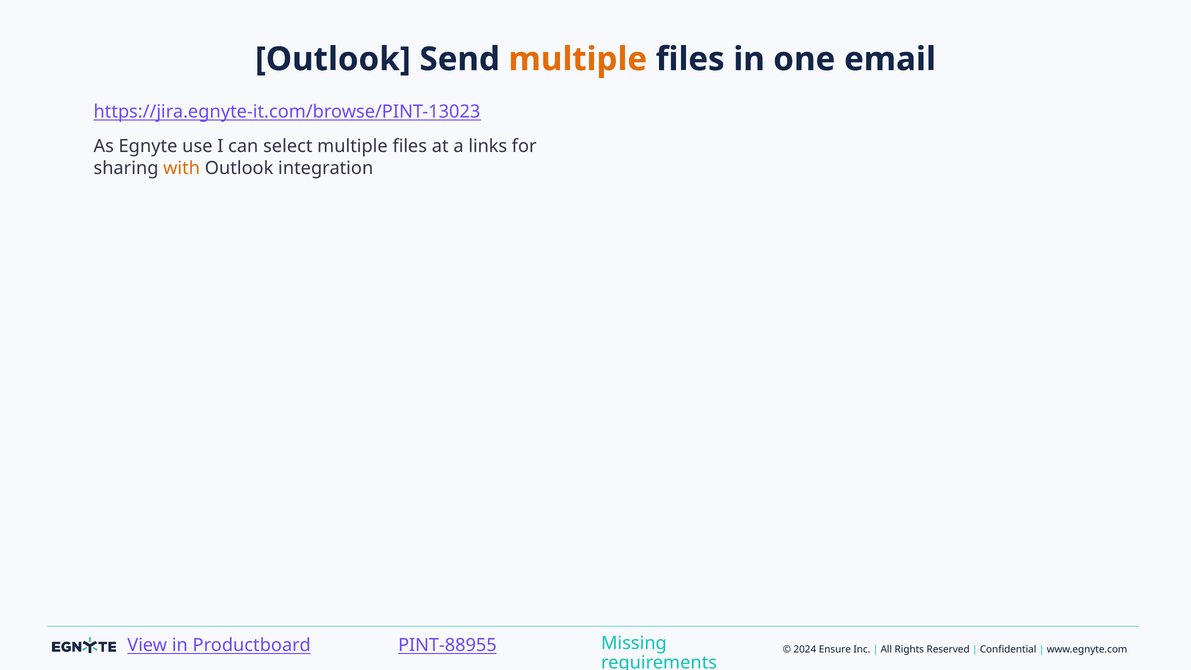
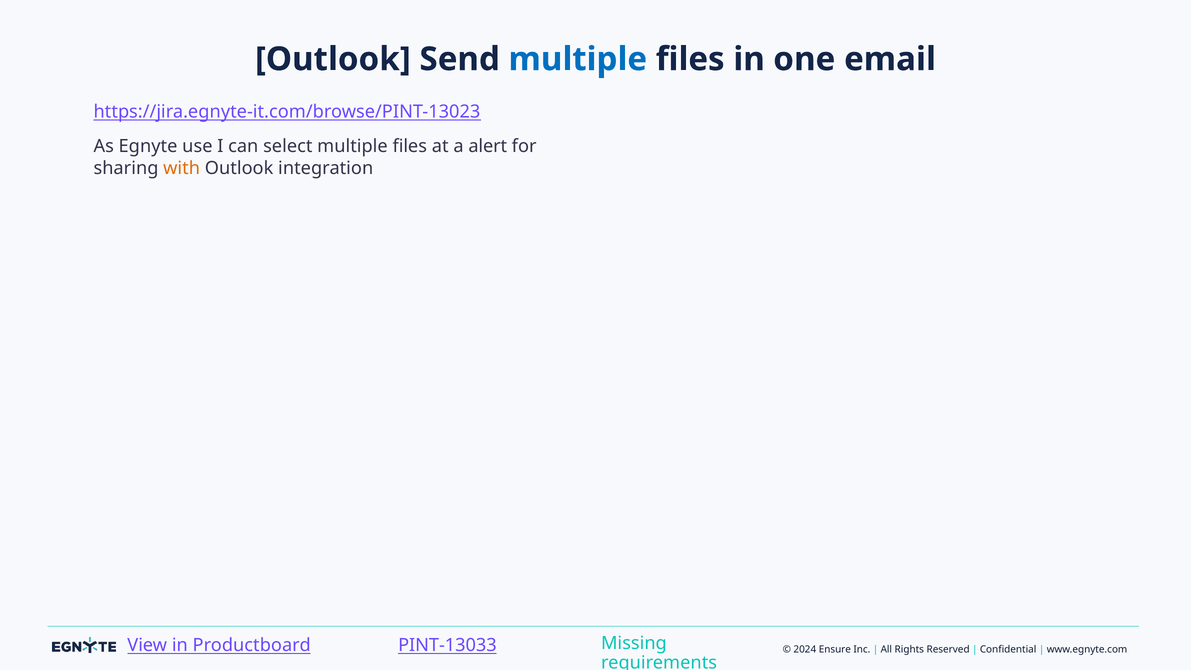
multiple at (578, 59) colour: orange -> blue
links: links -> alert
PINT-88955: PINT-88955 -> PINT-13033
